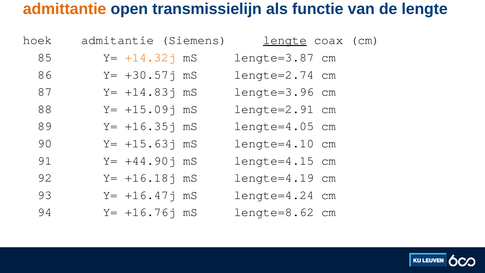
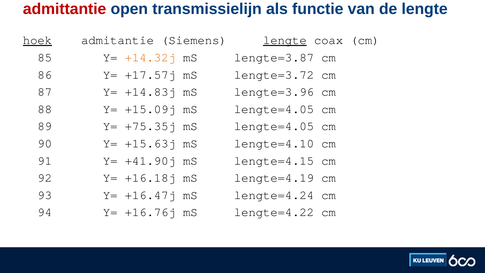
admittantie colour: orange -> red
hoek underline: none -> present
+30.57j: +30.57j -> +17.57j
lengte=2.74: lengte=2.74 -> lengte=3.72
+15.09j mS lengte=2.91: lengte=2.91 -> lengte=4.05
+16.35j: +16.35j -> +75.35j
+44.90j: +44.90j -> +41.90j
lengte=8.62: lengte=8.62 -> lengte=4.22
